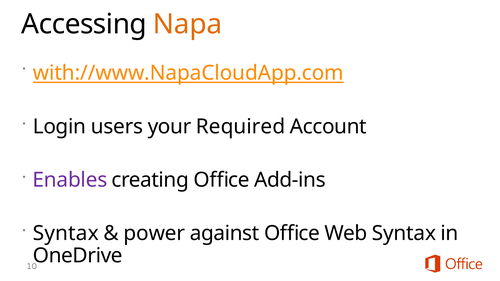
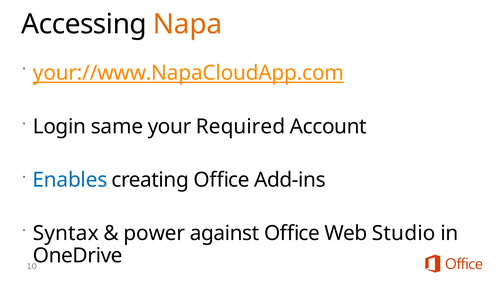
with://www.NapaCloudApp.com: with://www.NapaCloudApp.com -> your://www.NapaCloudApp.com
users: users -> same
Enables colour: purple -> blue
Web Syntax: Syntax -> Studio
